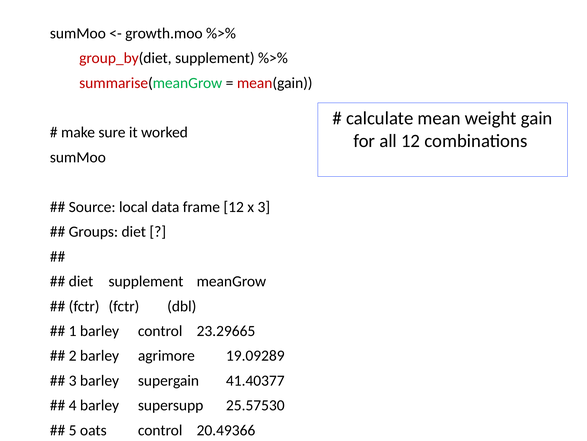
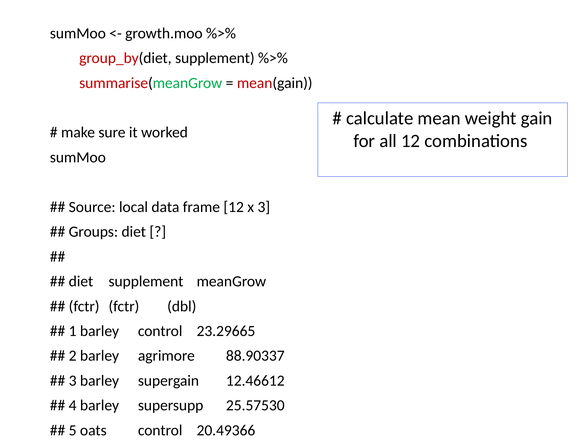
19.09289: 19.09289 -> 88.90337
41.40377: 41.40377 -> 12.46612
